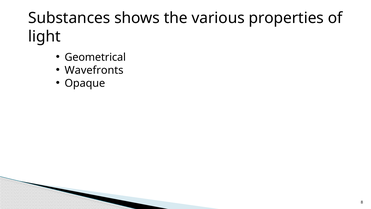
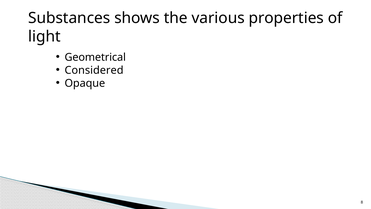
Wavefronts: Wavefronts -> Considered
